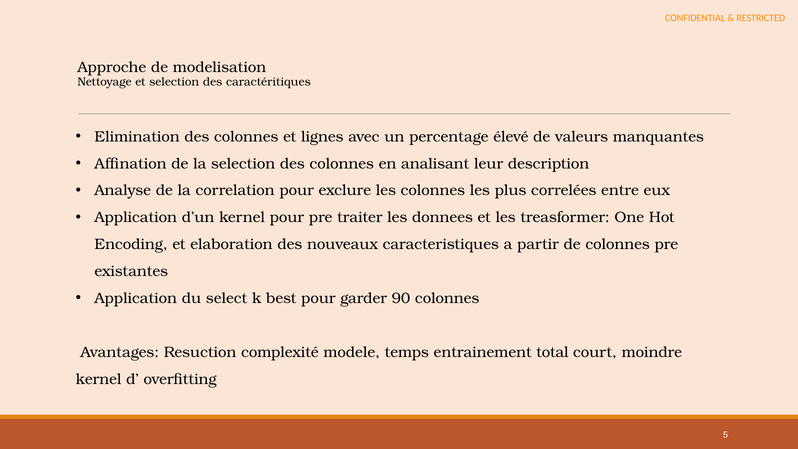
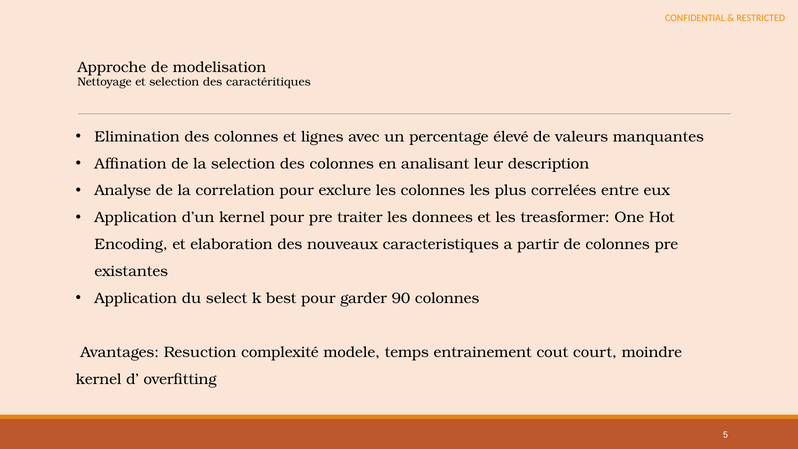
total: total -> cout
